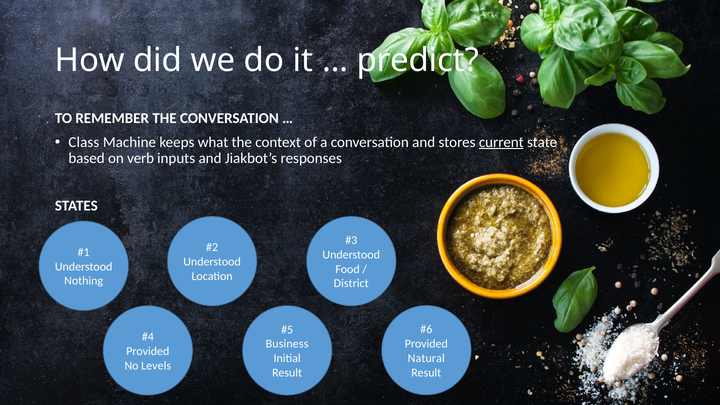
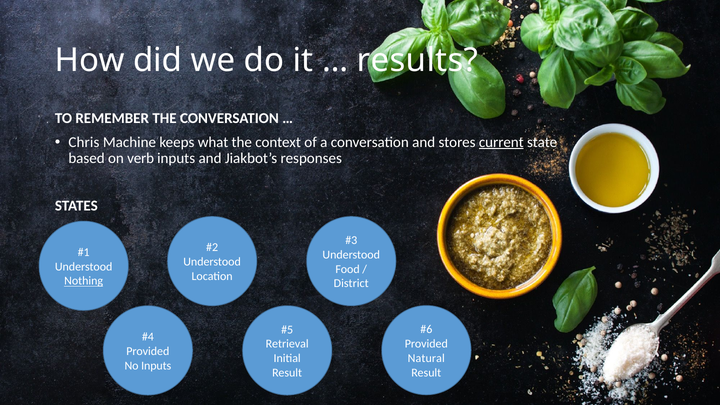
predict: predict -> results
Class: Class -> Chris
Nothing underline: none -> present
Business: Business -> Retrieval
No Levels: Levels -> Inputs
